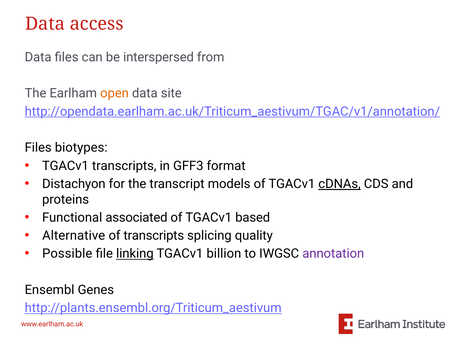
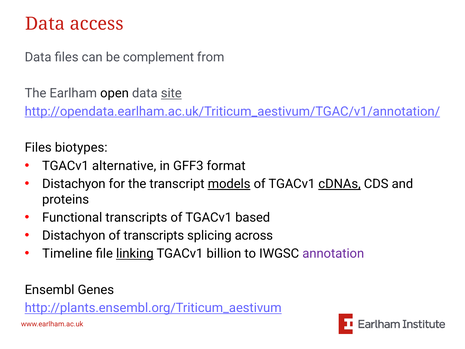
interspersed: interspersed -> complement
open colour: orange -> black
site underline: none -> present
TGACv1 transcripts: transcripts -> alternative
models underline: none -> present
Functional associated: associated -> transcripts
Alternative at (74, 235): Alternative -> Distachyon
quality: quality -> across
Possible: Possible -> Timeline
